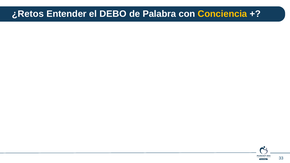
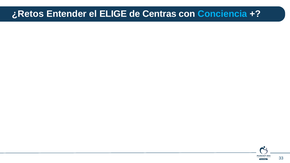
DEBO: DEBO -> ELIGE
Palabra: Palabra -> Centras
Conciencia colour: yellow -> light blue
